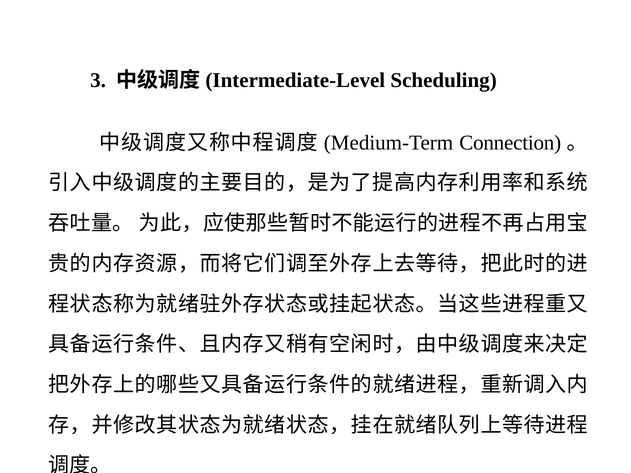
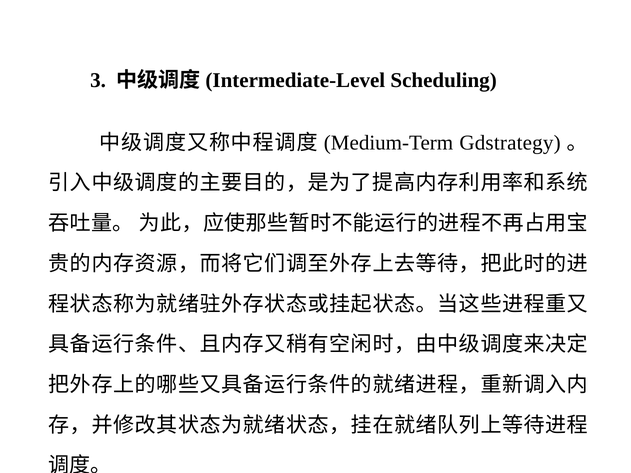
Connection: Connection -> Gdstrategy
